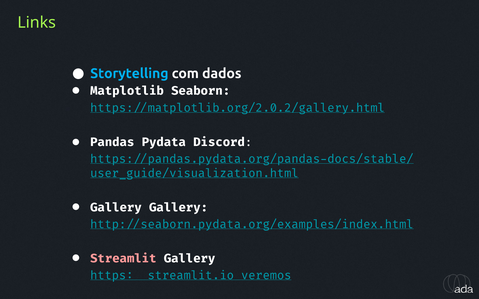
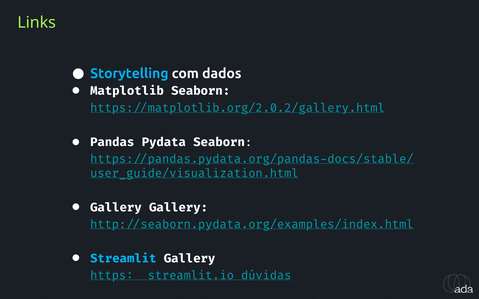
Pydata Discord: Discord -> Seaborn
Streamlit colour: pink -> light blue
https://streamlit.io/veremos: https://streamlit.io/veremos -> https://streamlit.io/dúvidas
